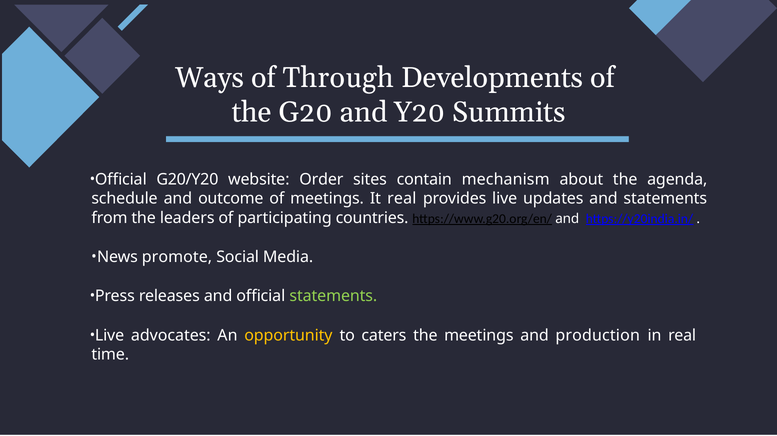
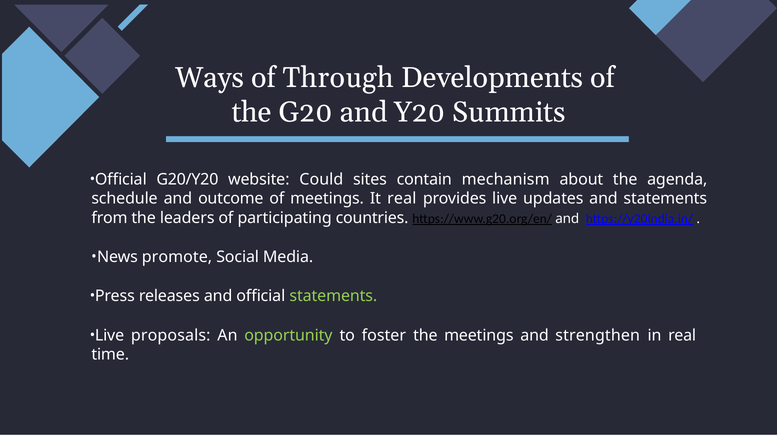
Order: Order -> Could
advocates: advocates -> proposals
opportunity colour: yellow -> light green
caters: caters -> foster
production: production -> strengthen
